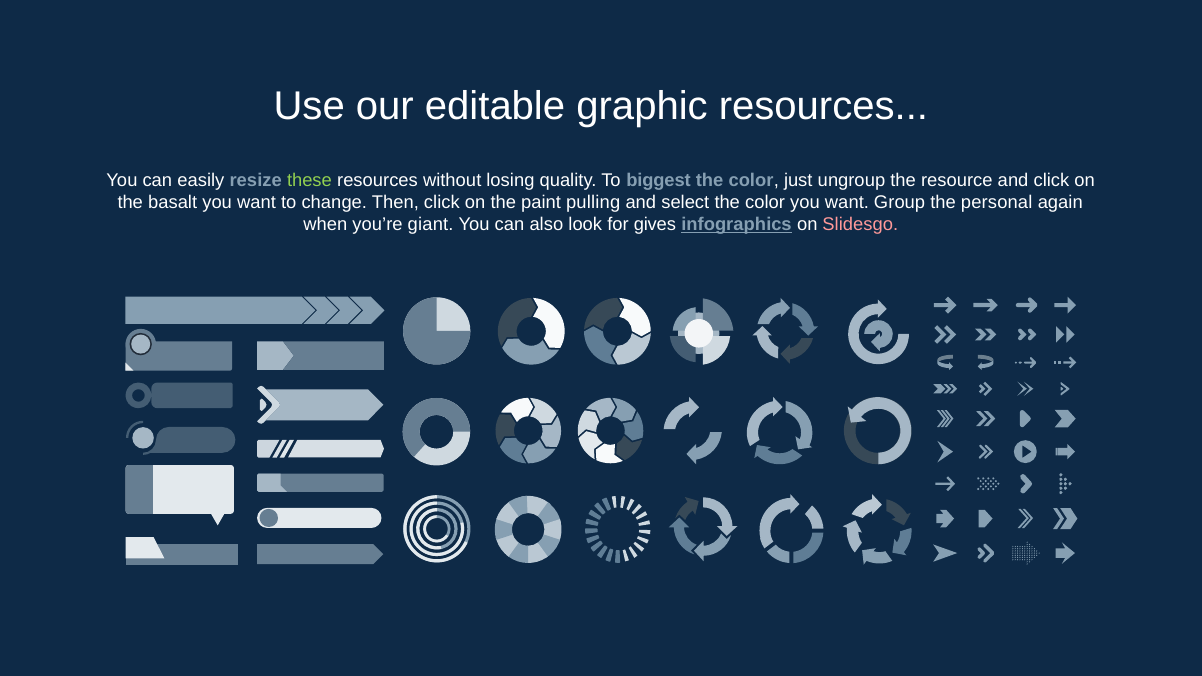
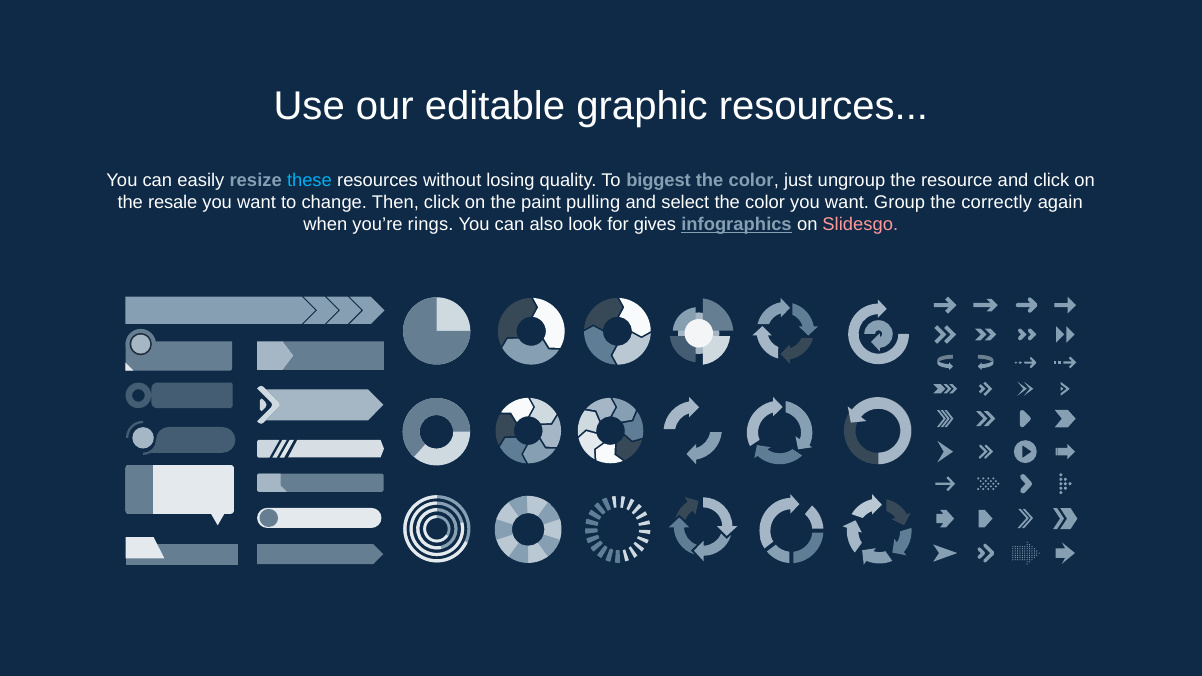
these colour: light green -> light blue
basalt: basalt -> resale
personal: personal -> correctly
giant: giant -> rings
